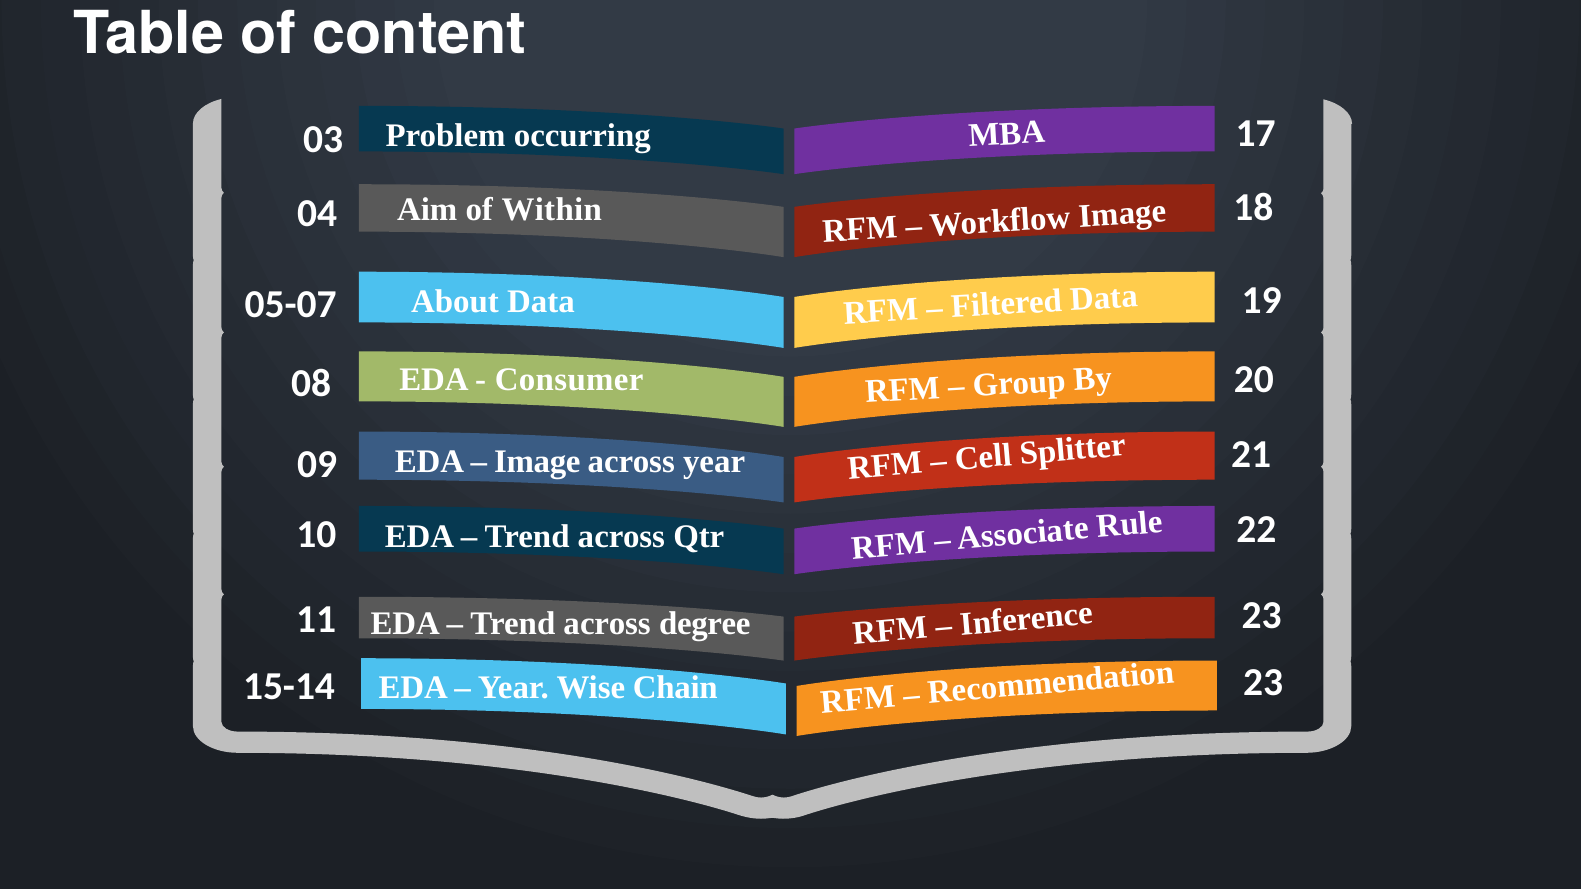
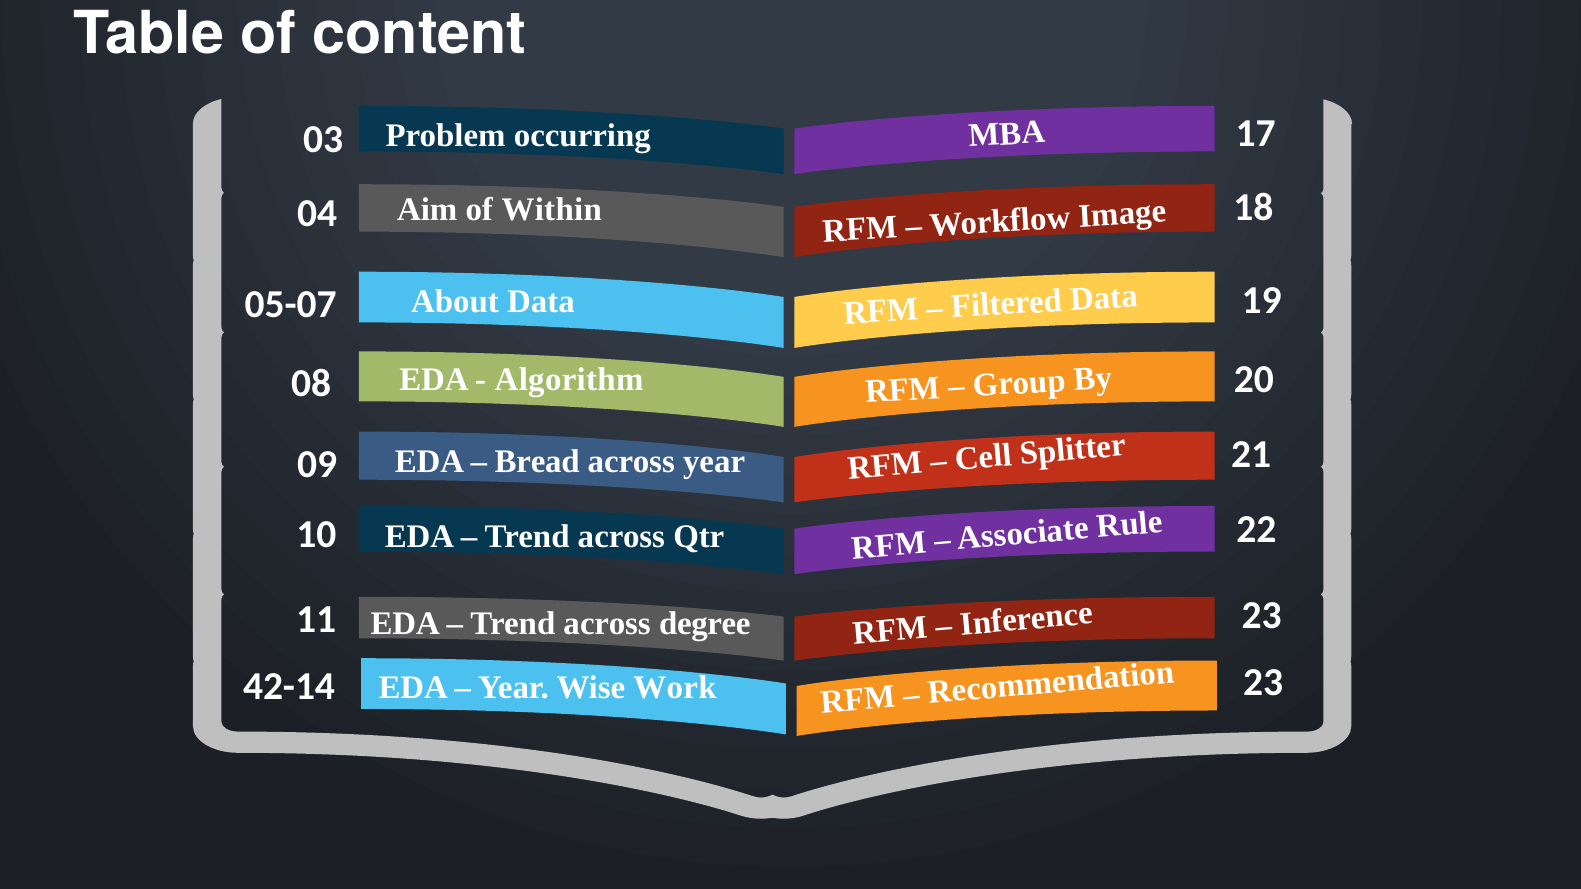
Consumer: Consumer -> Algorithm
Image at (537, 462): Image -> Bread
15-14: 15-14 -> 42-14
Chain: Chain -> Work
